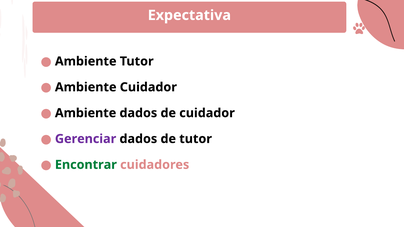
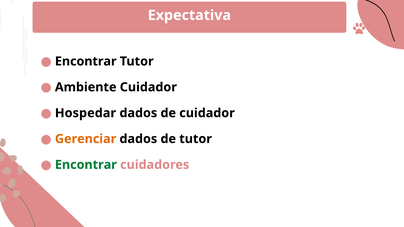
Ambiente at (86, 61): Ambiente -> Encontrar
Ambiente at (86, 113): Ambiente -> Hospedar
Gerenciar colour: purple -> orange
